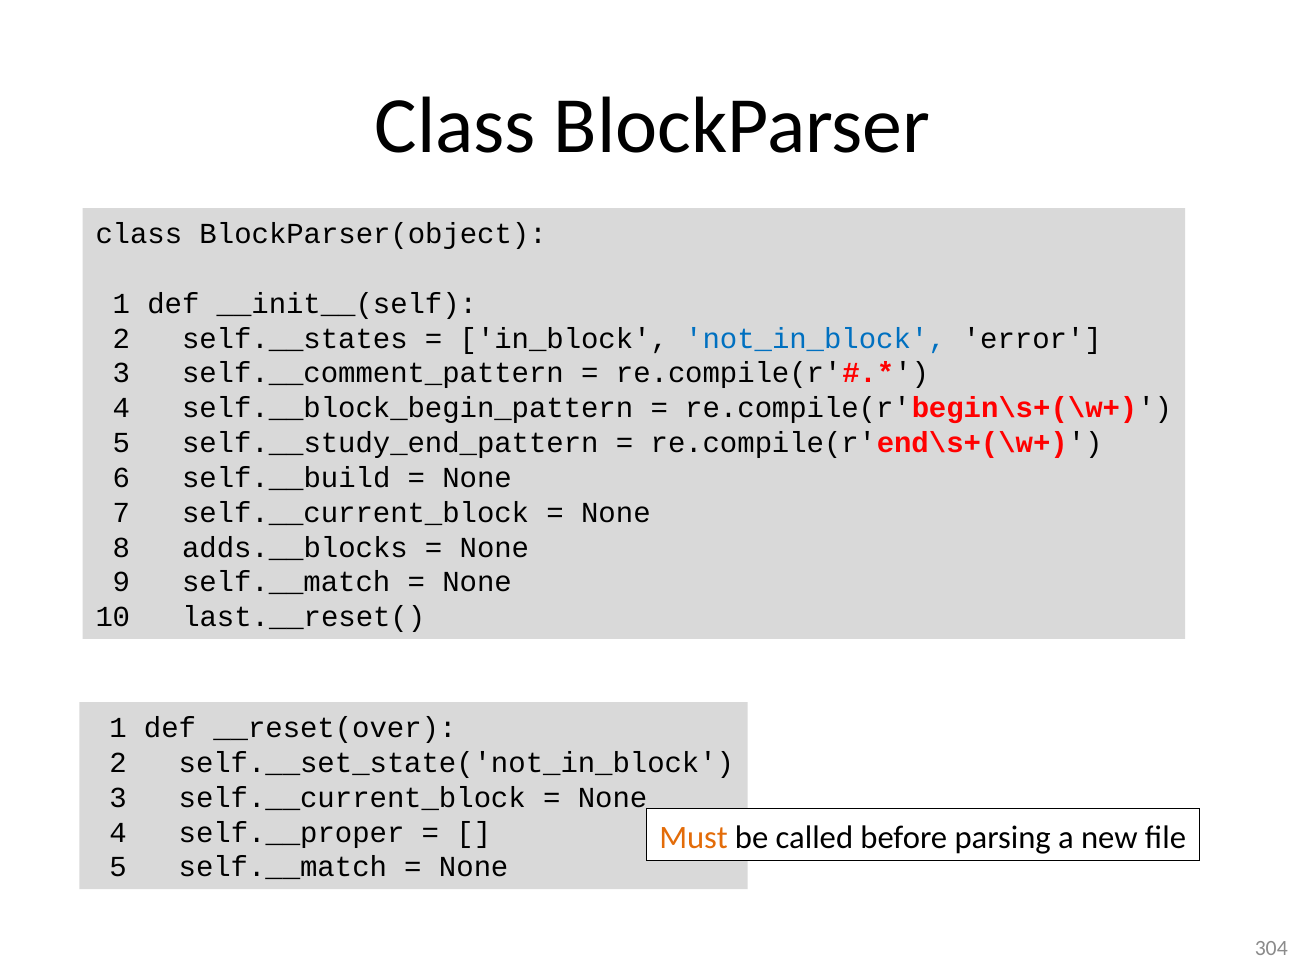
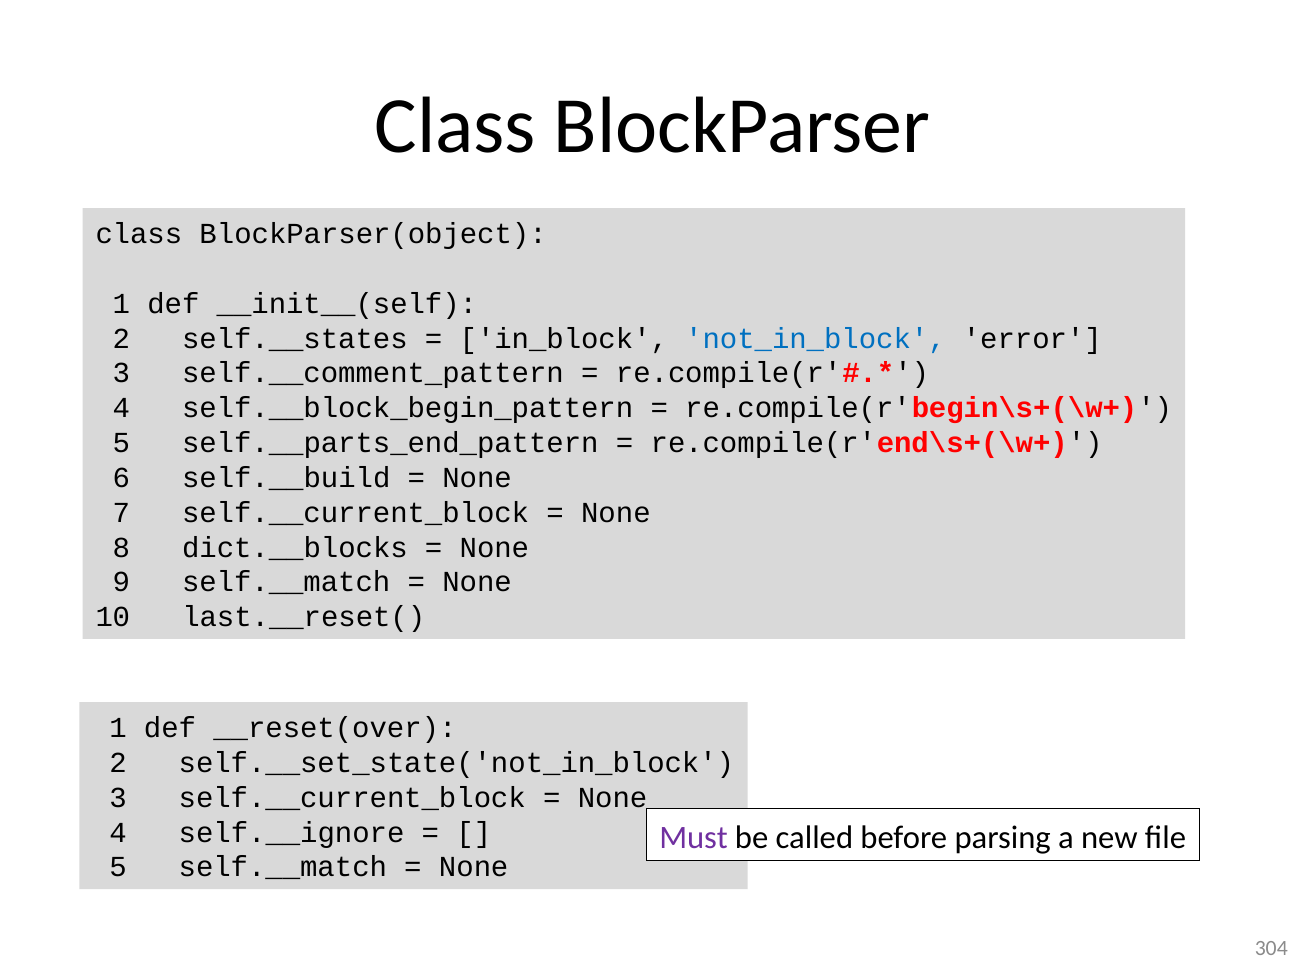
self.__study_end_pattern: self.__study_end_pattern -> self.__parts_end_pattern
adds.__blocks: adds.__blocks -> dict.__blocks
self.__proper: self.__proper -> self.__ignore
Must colour: orange -> purple
